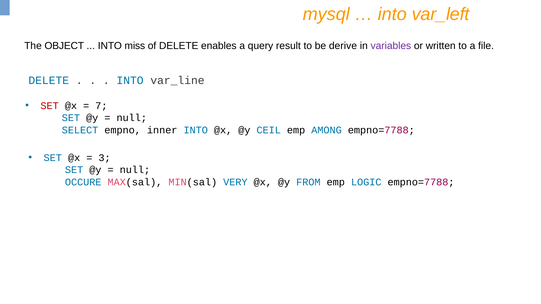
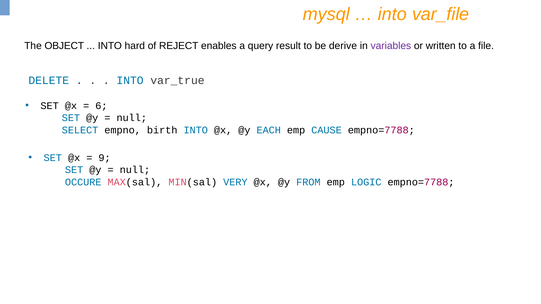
var_left: var_left -> var_file
miss: miss -> hard
of DELETE: DELETE -> REJECT
var_line: var_line -> var_true
SET at (50, 106) colour: red -> black
7: 7 -> 6
inner: inner -> birth
CEIL: CEIL -> EACH
AMONG: AMONG -> CAUSE
3: 3 -> 9
